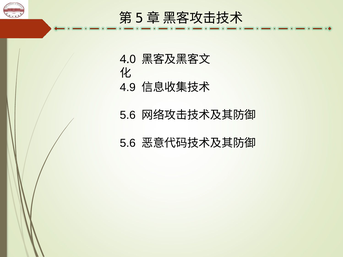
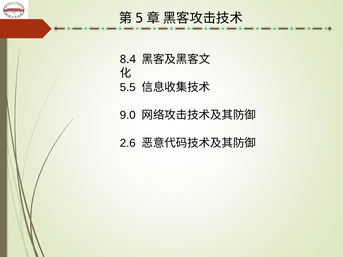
4.0: 4.0 -> 8.4
4.9: 4.9 -> 5.5
5.6 at (128, 115): 5.6 -> 9.0
5.6 at (128, 143): 5.6 -> 2.6
